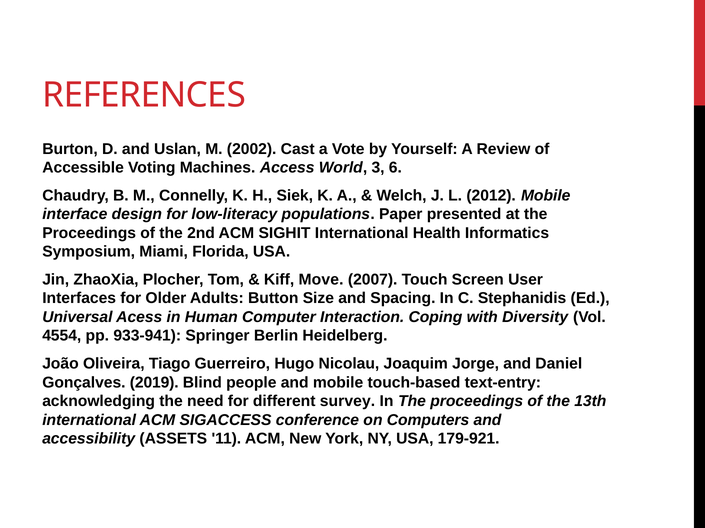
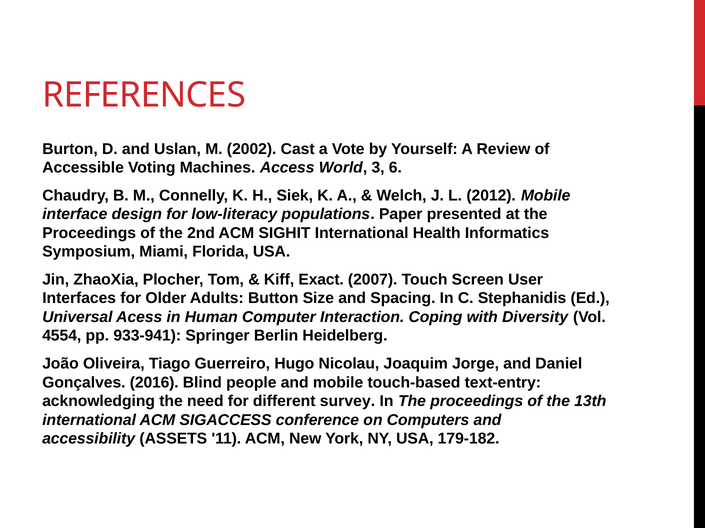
Move: Move -> Exact
2019: 2019 -> 2016
179-921: 179-921 -> 179-182
